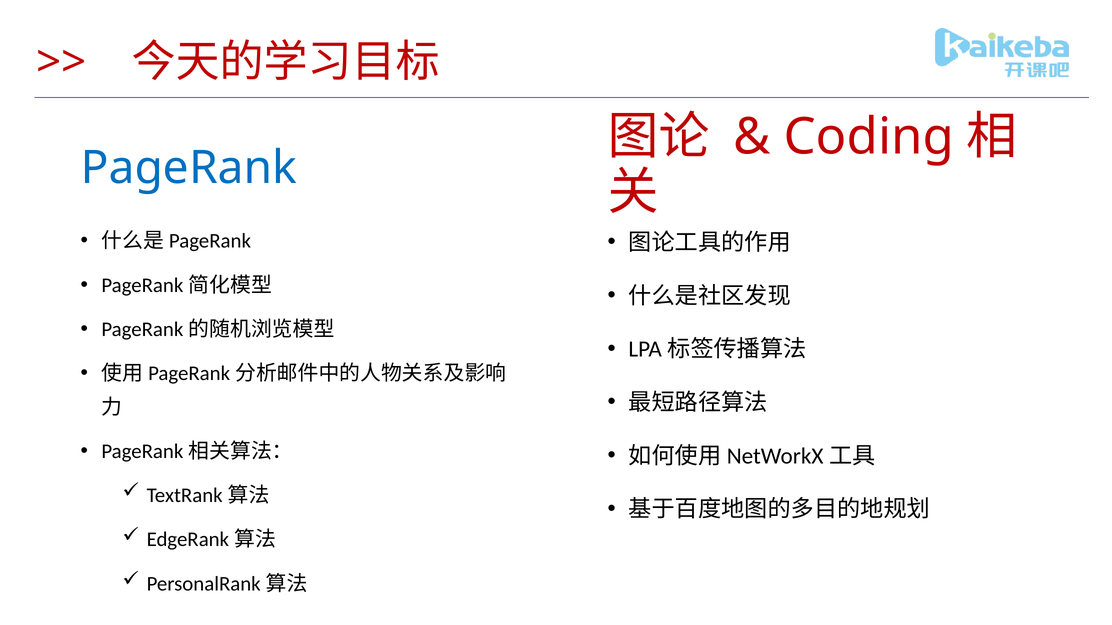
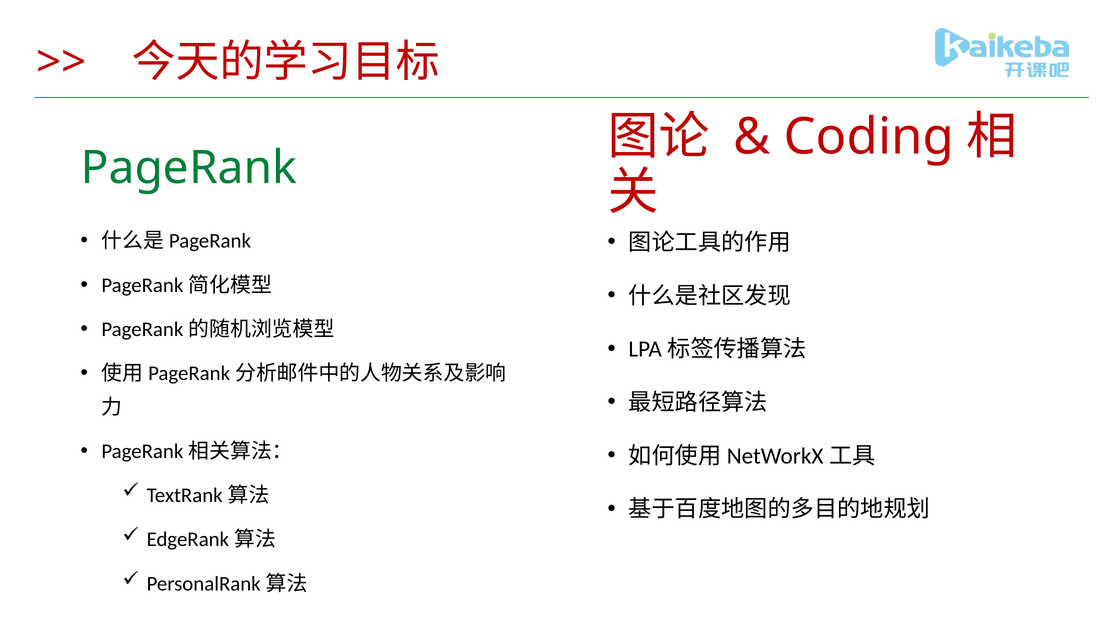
PageRank colour: blue -> green
